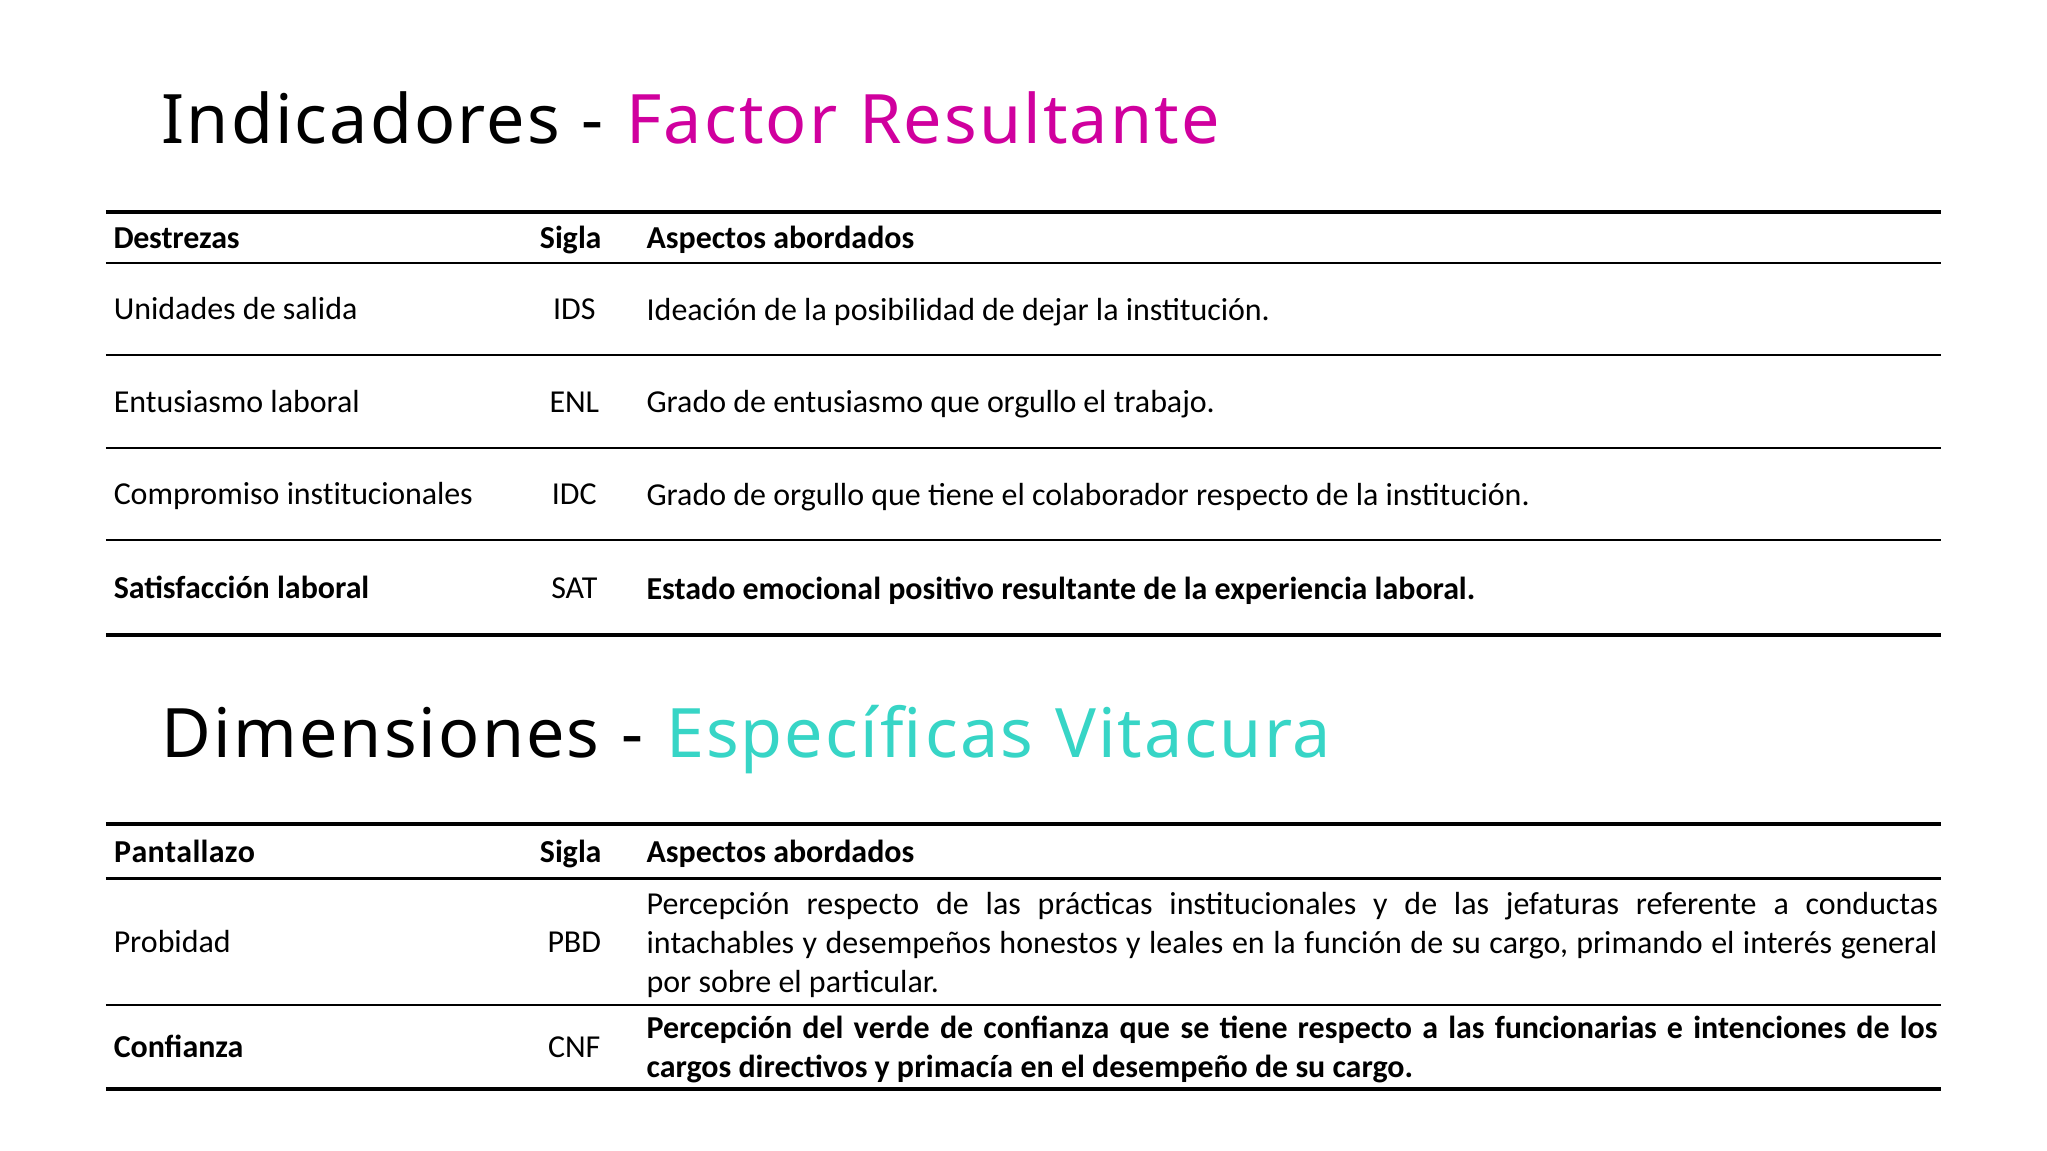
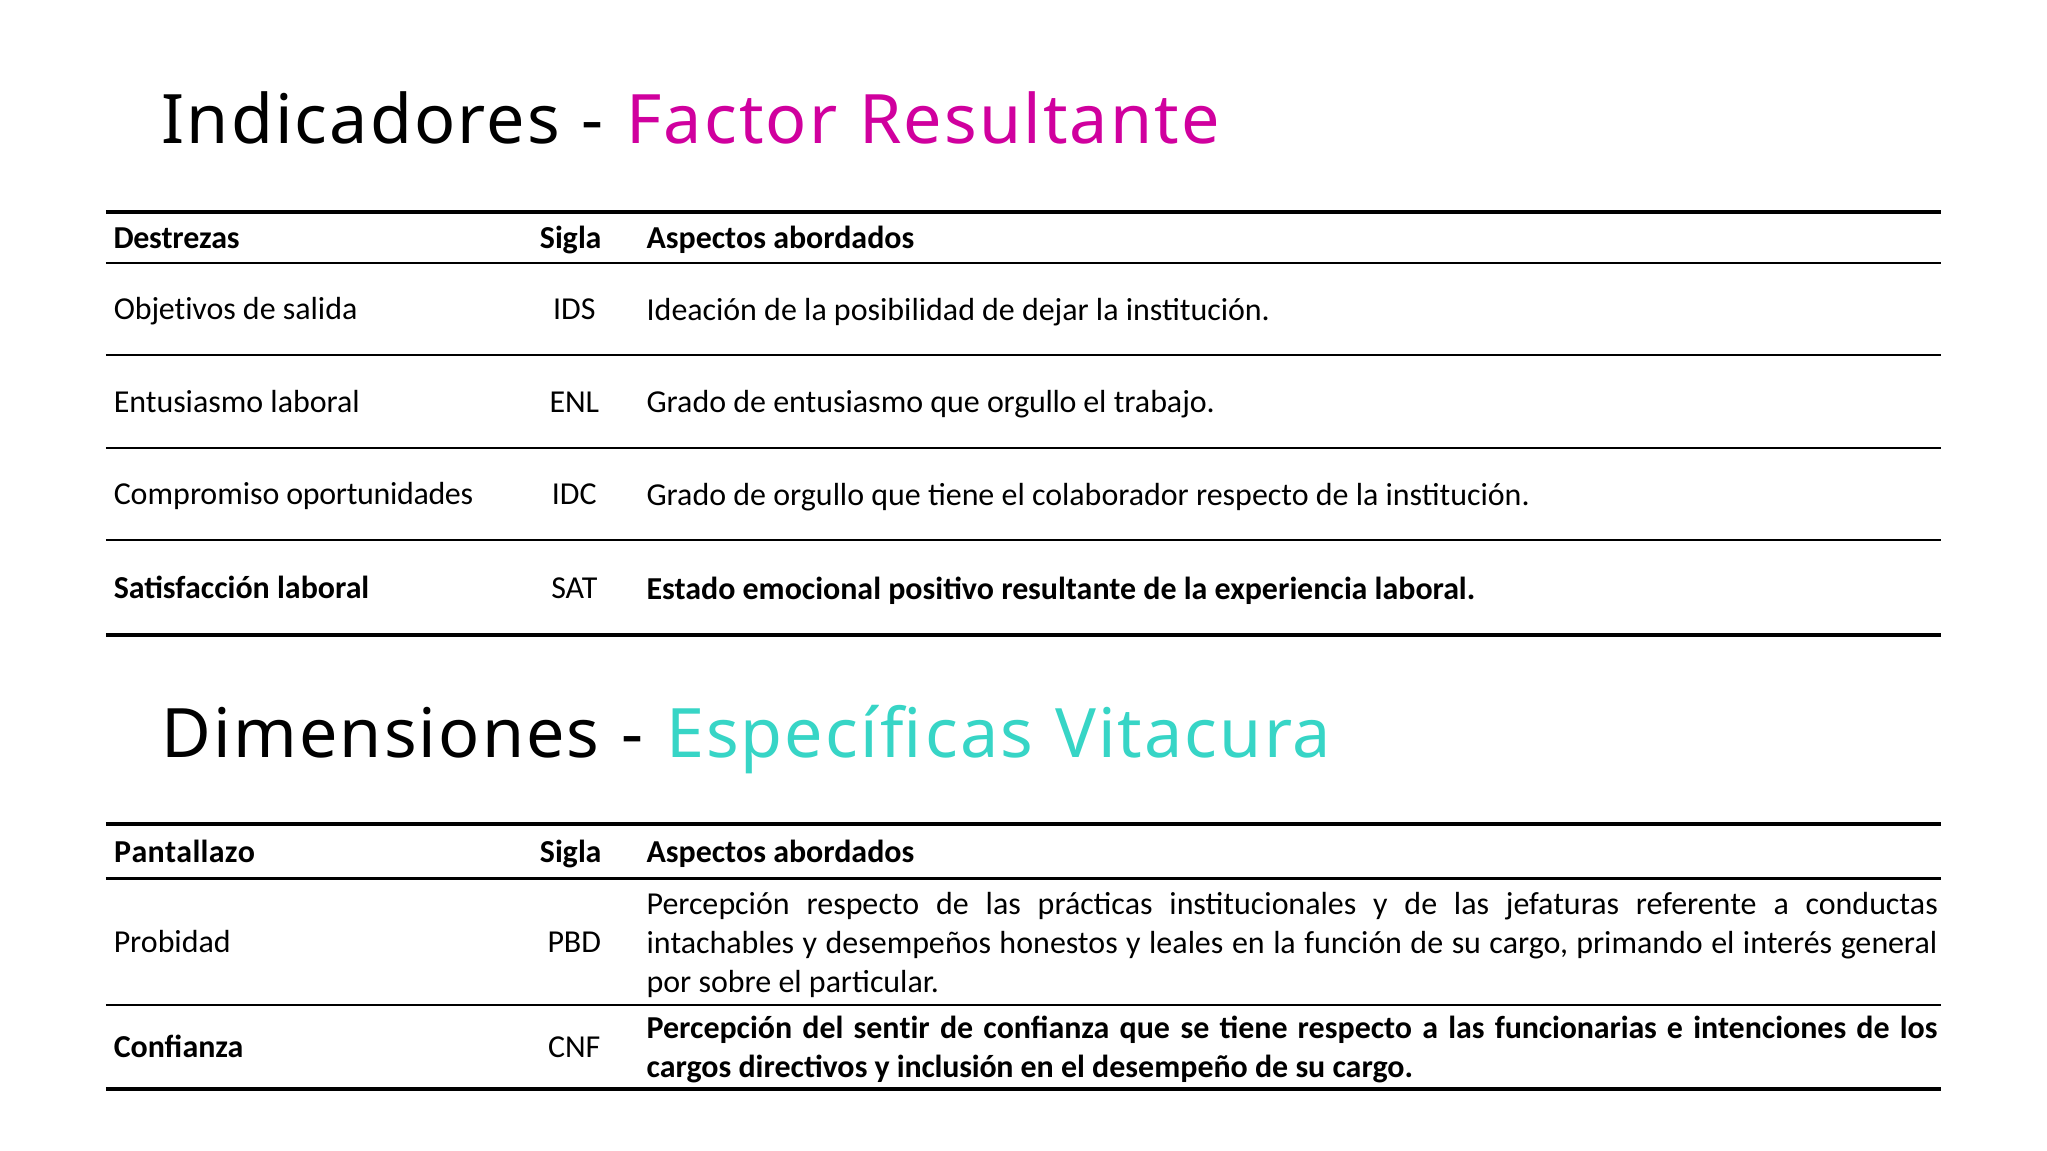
Unidades: Unidades -> Objetivos
Compromiso institucionales: institucionales -> oportunidades
verde: verde -> sentir
primacía: primacía -> inclusión
